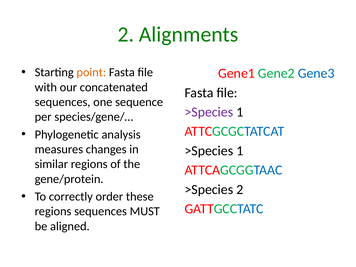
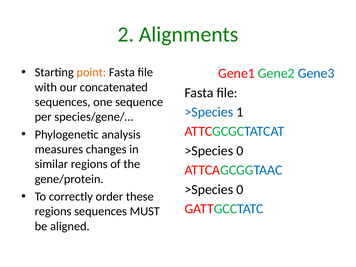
>Species at (209, 112) colour: purple -> blue
1 at (240, 151): 1 -> 0
2 at (240, 189): 2 -> 0
